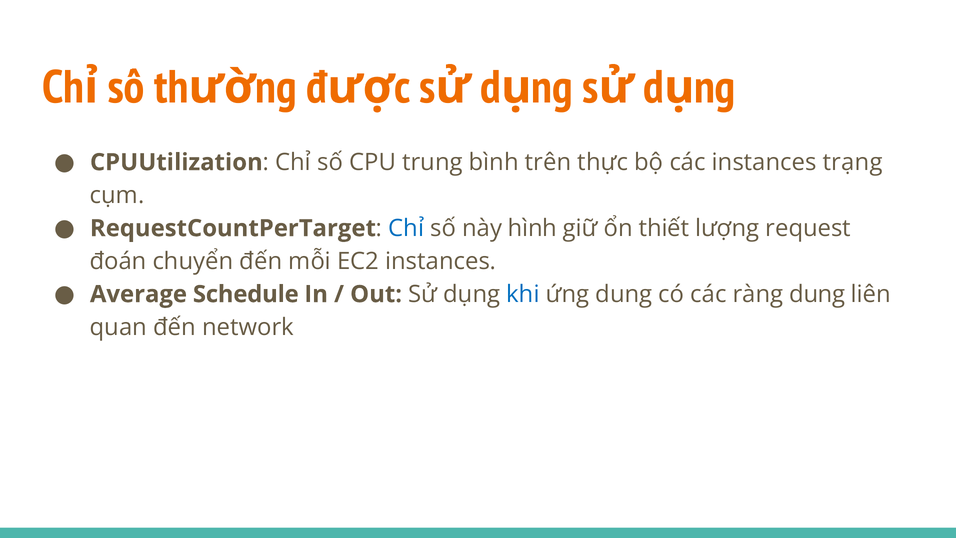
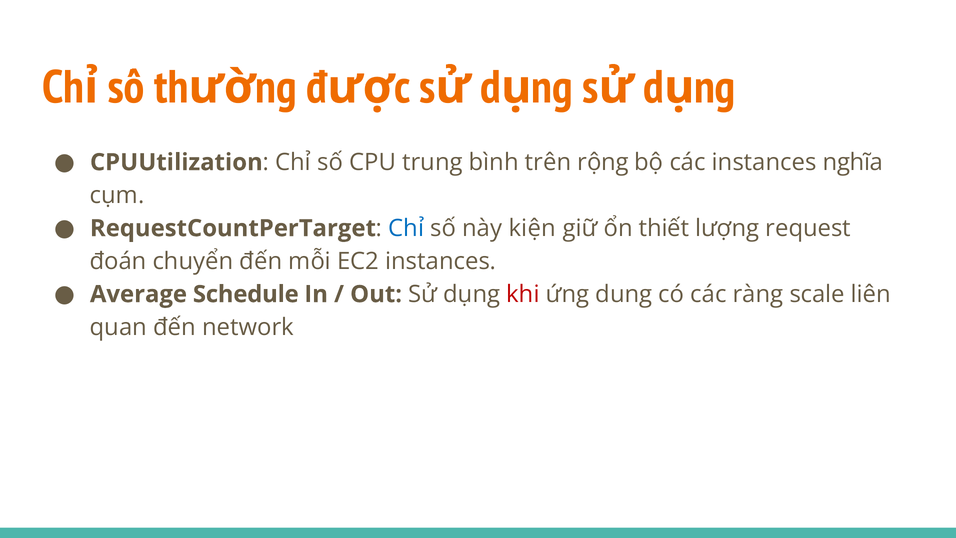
thực: thực -> rộng
trạng: trạng -> nghĩa
hình: hình -> kiện
khi colour: blue -> red
ràng dung: dung -> scale
